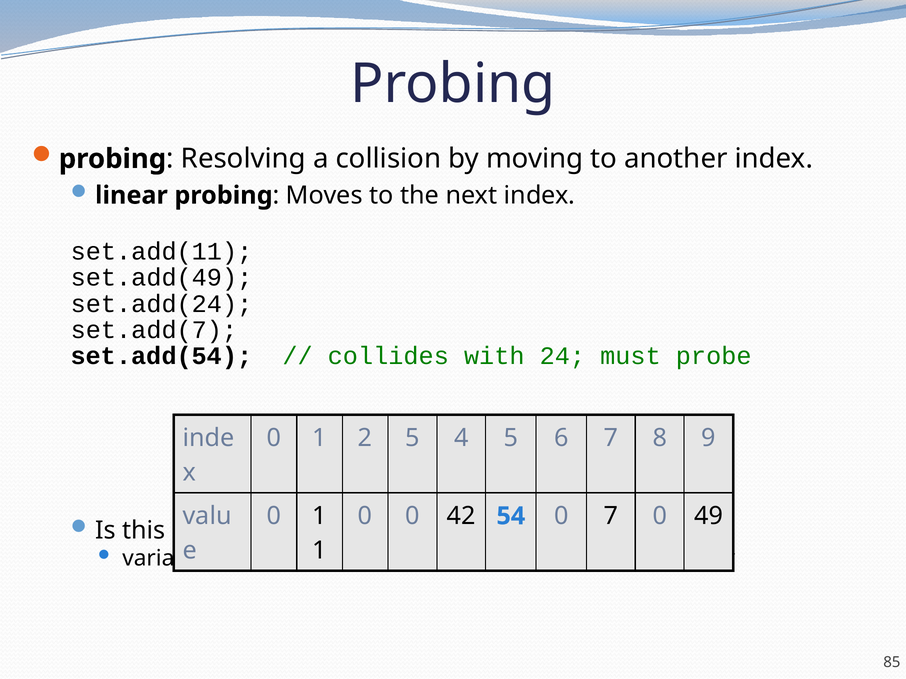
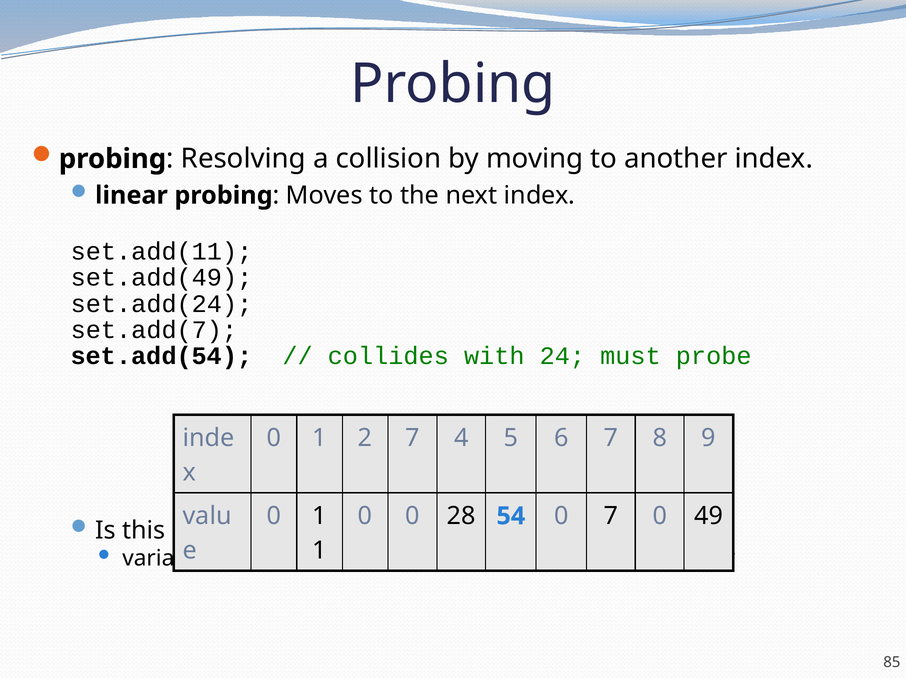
2 5: 5 -> 7
42: 42 -> 28
